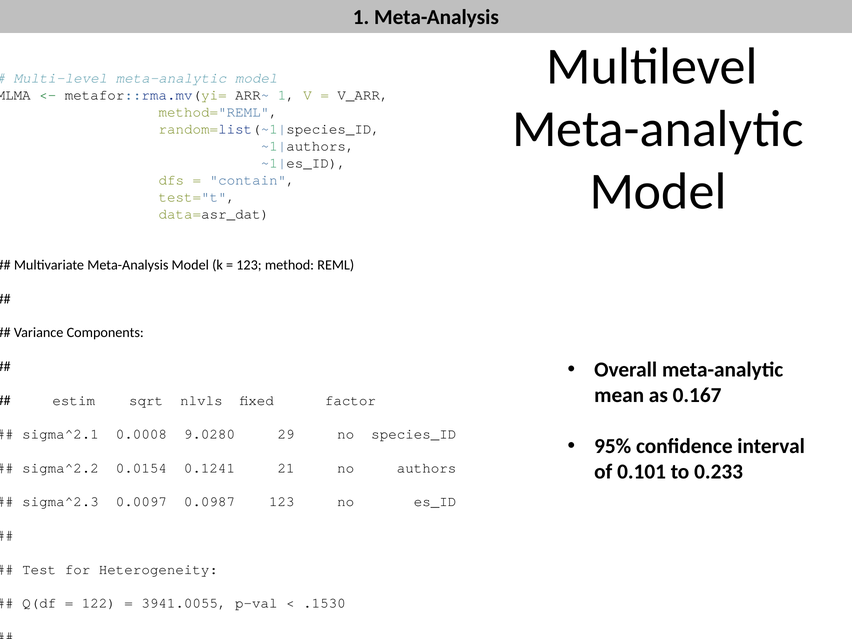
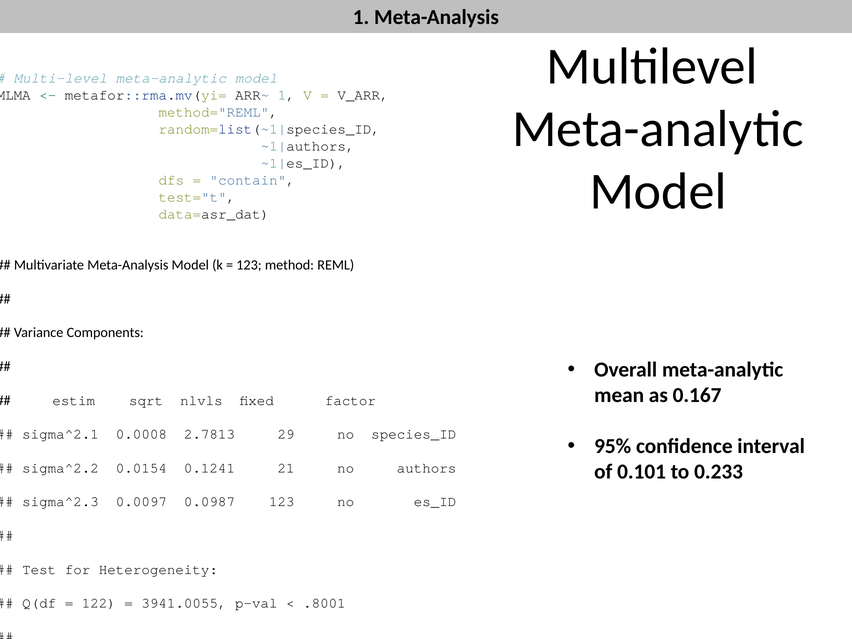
9.0280: 9.0280 -> 2.7813
.1530: .1530 -> .8001
